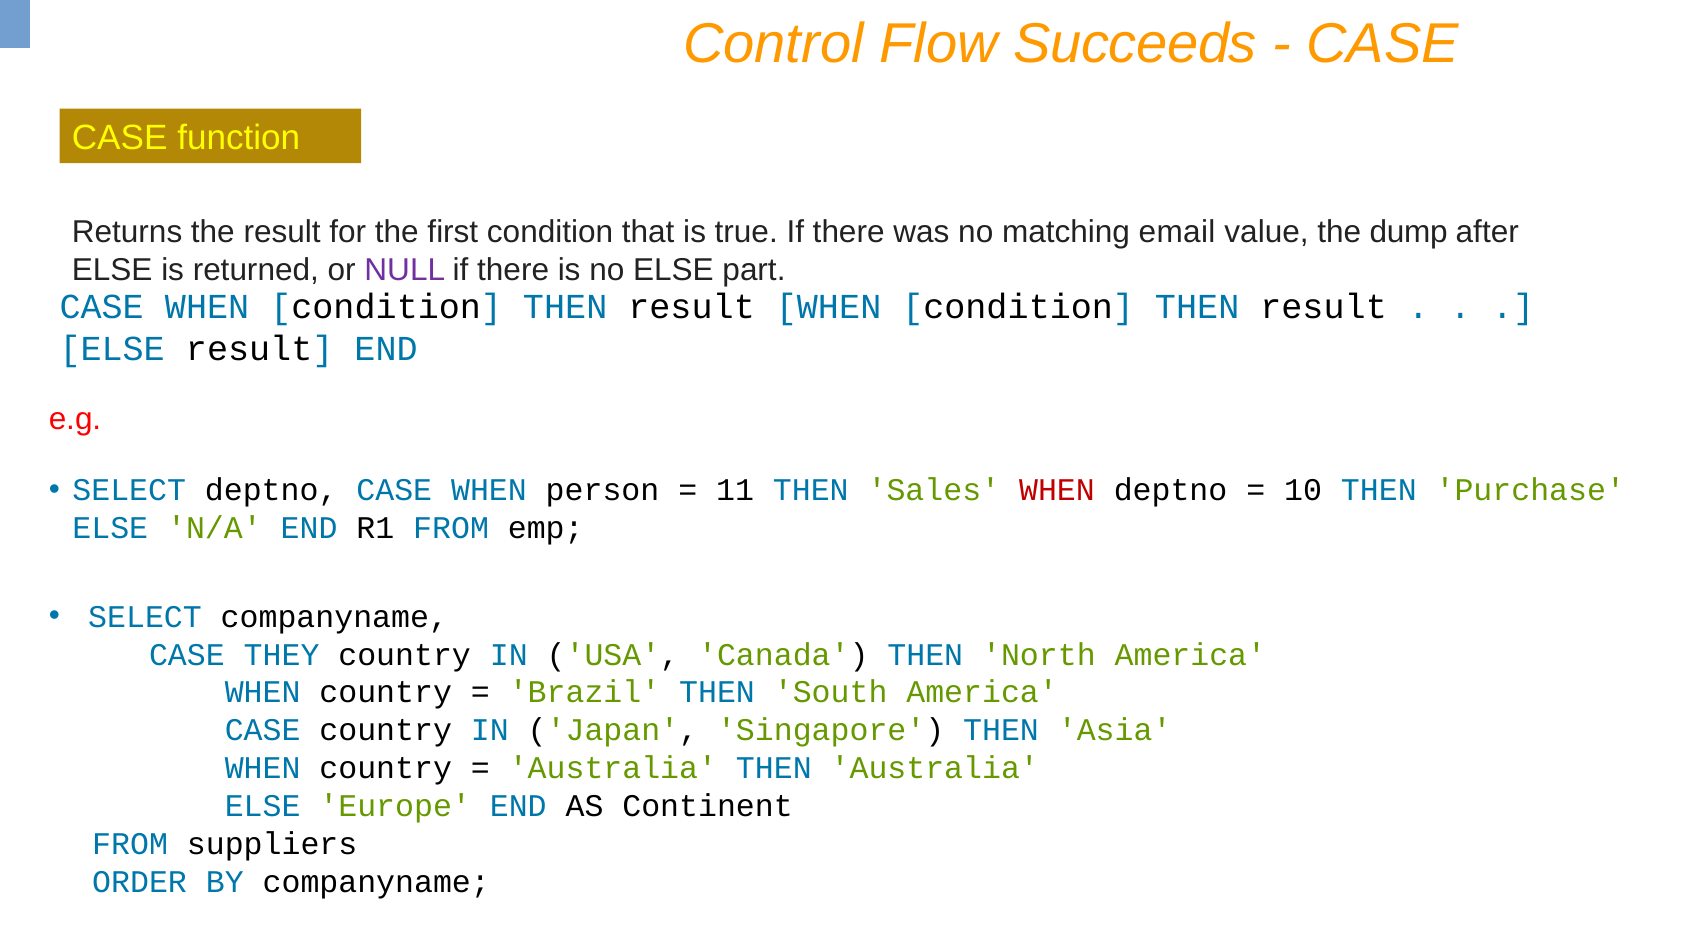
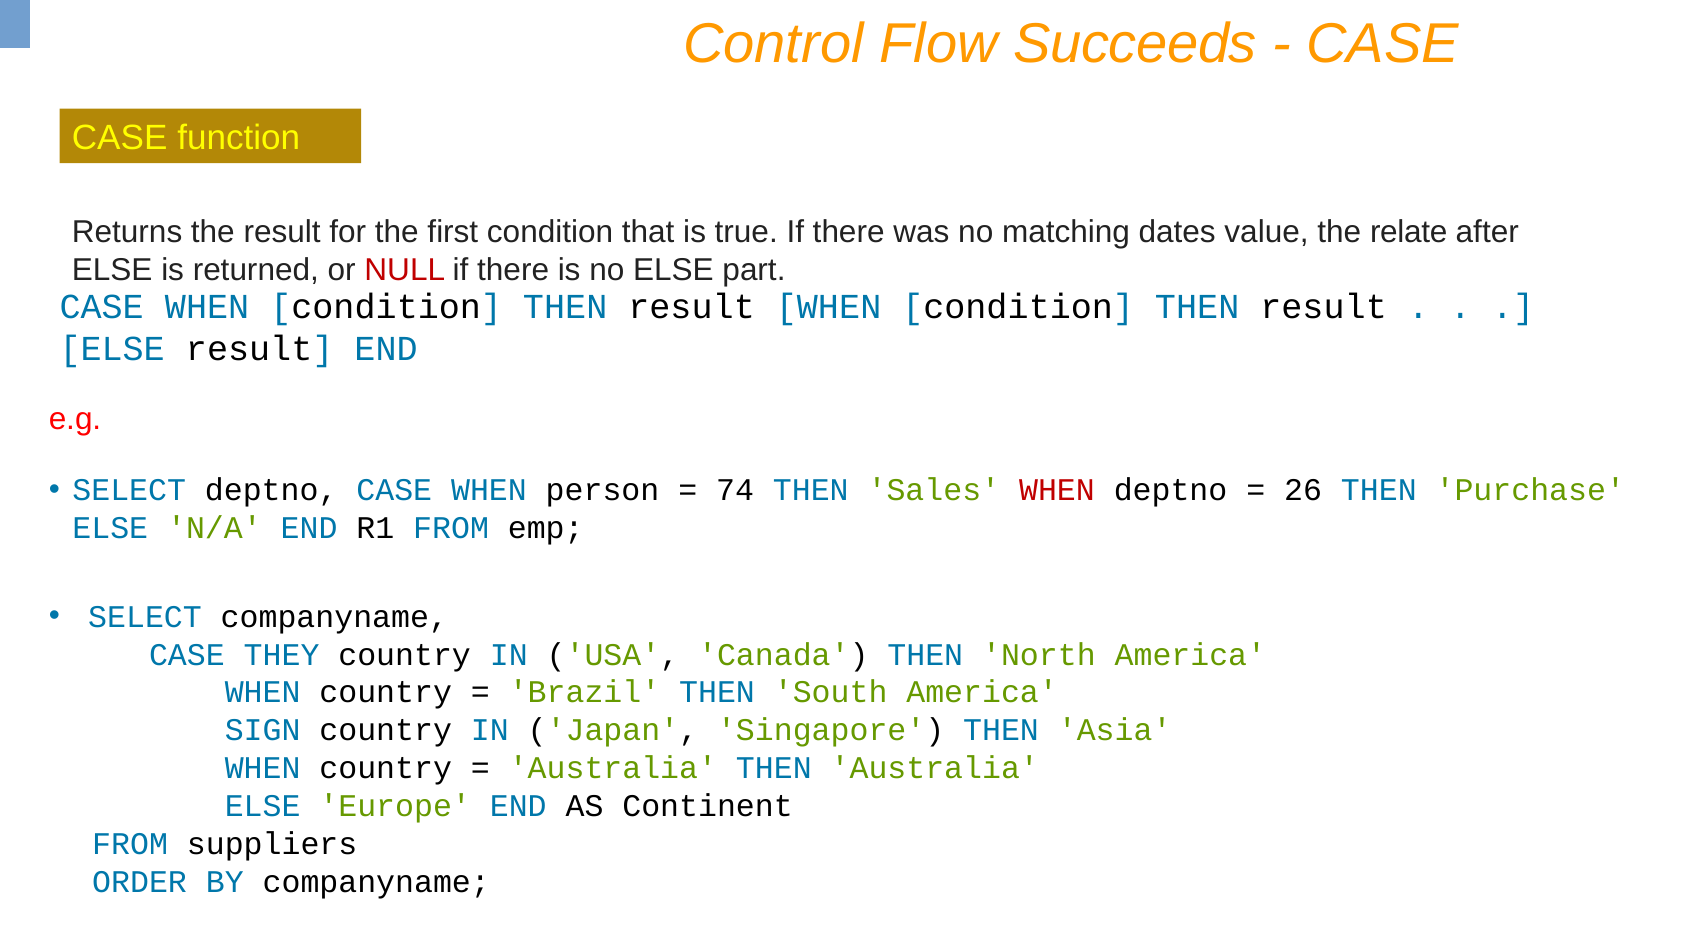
email: email -> dates
dump: dump -> relate
NULL colour: purple -> red
11: 11 -> 74
10: 10 -> 26
CASE at (263, 730): CASE -> SIGN
